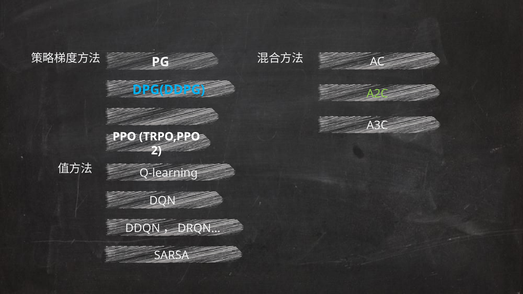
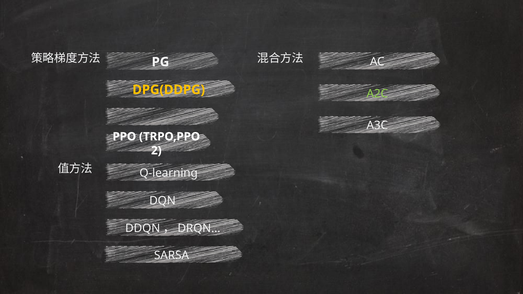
DPG(DDPG colour: light blue -> yellow
